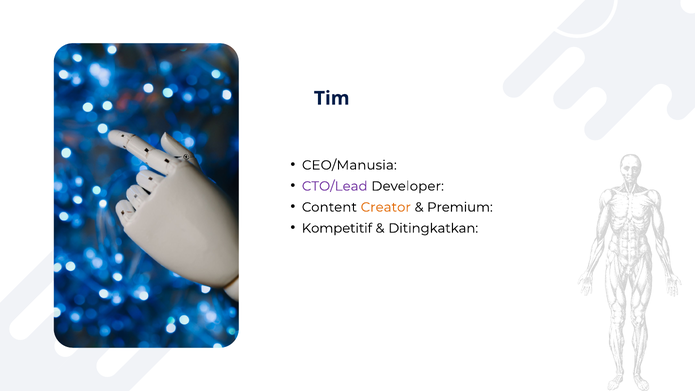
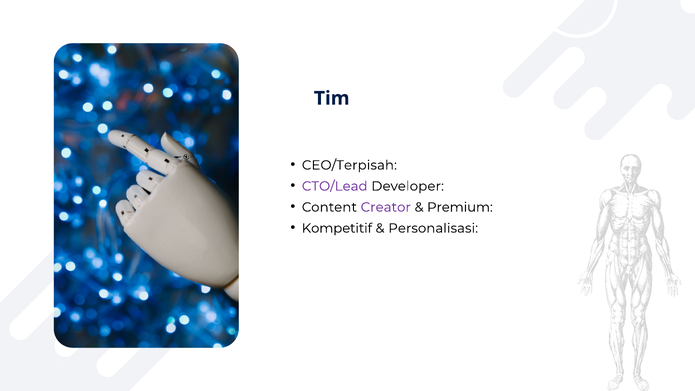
CEO/Manusia: CEO/Manusia -> CEO/Terpisah
Creator colour: orange -> purple
Ditingkatkan: Ditingkatkan -> Personalisasi
